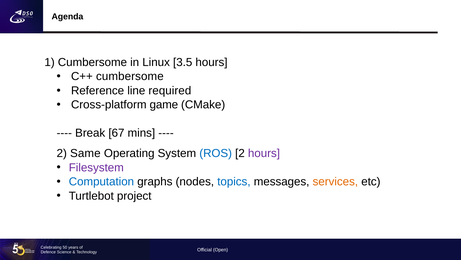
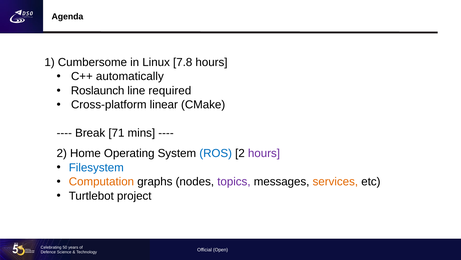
3.5: 3.5 -> 7.8
C++ cumbersome: cumbersome -> automatically
Reference: Reference -> Roslaunch
game: game -> linear
67: 67 -> 71
Same: Same -> Home
Filesystem colour: purple -> blue
Computation colour: blue -> orange
topics colour: blue -> purple
